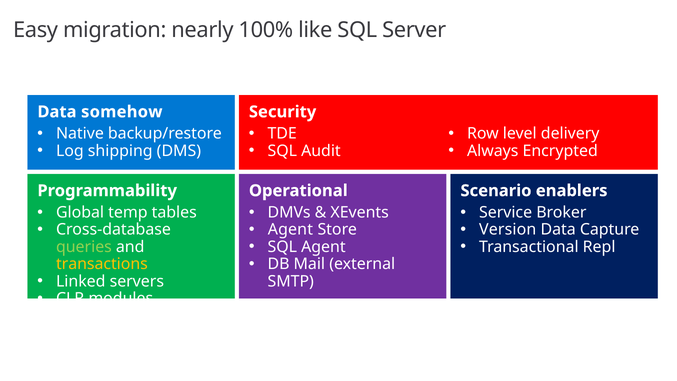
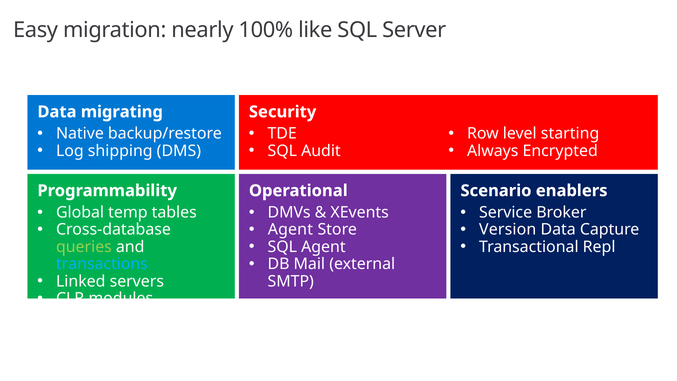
somehow: somehow -> migrating
delivery: delivery -> starting
transactions colour: yellow -> light blue
